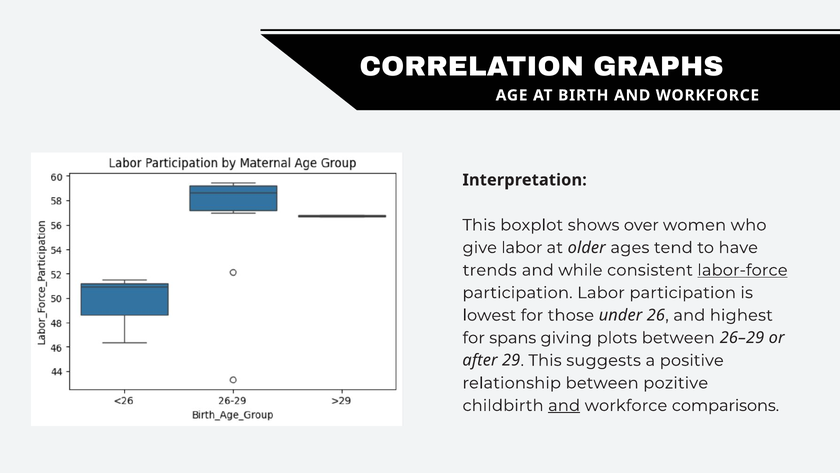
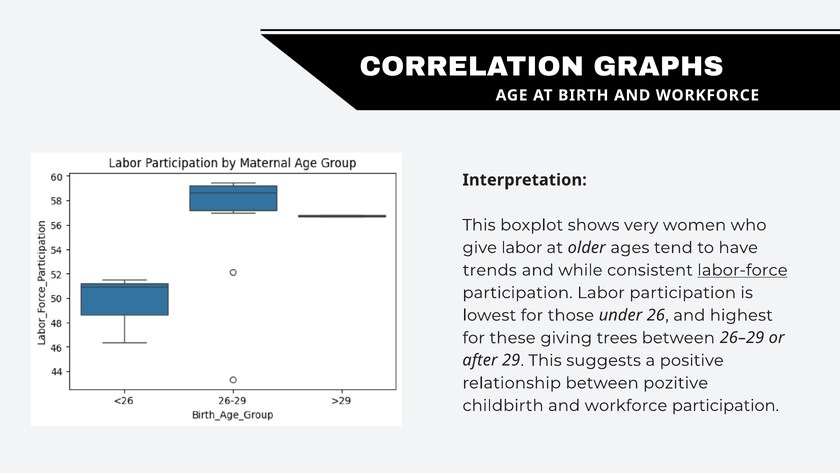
over: over -> very
spans: spans -> these
plots: plots -> trees
and at (564, 405) underline: present -> none
workforce comparisons: comparisons -> participation
